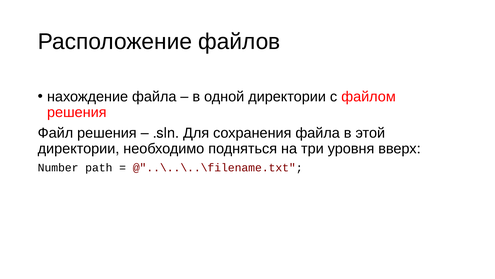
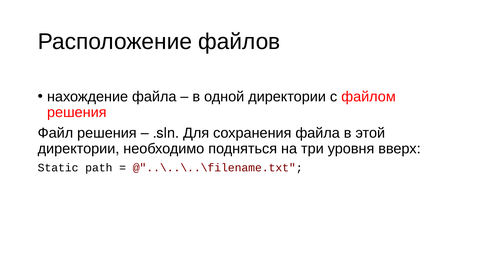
Number: Number -> Static
